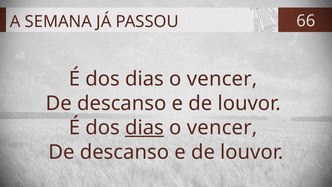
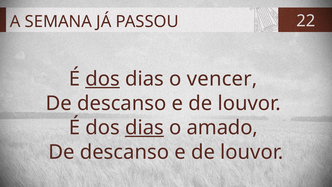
66: 66 -> 22
dos at (103, 79) underline: none -> present
vencer at (222, 128): vencer -> amado
